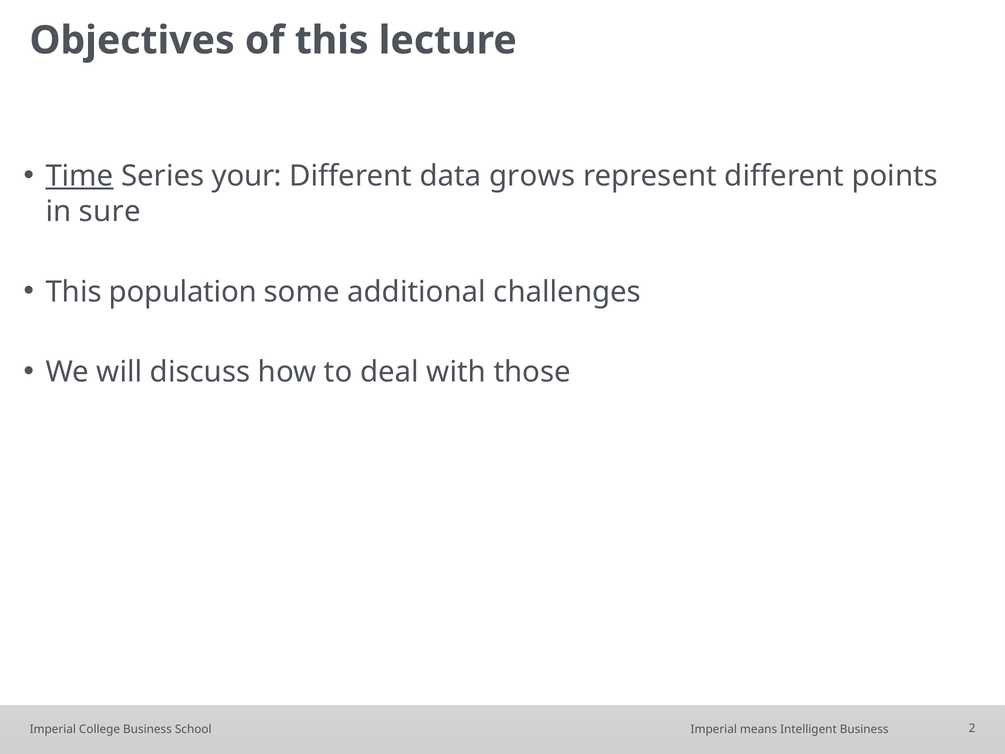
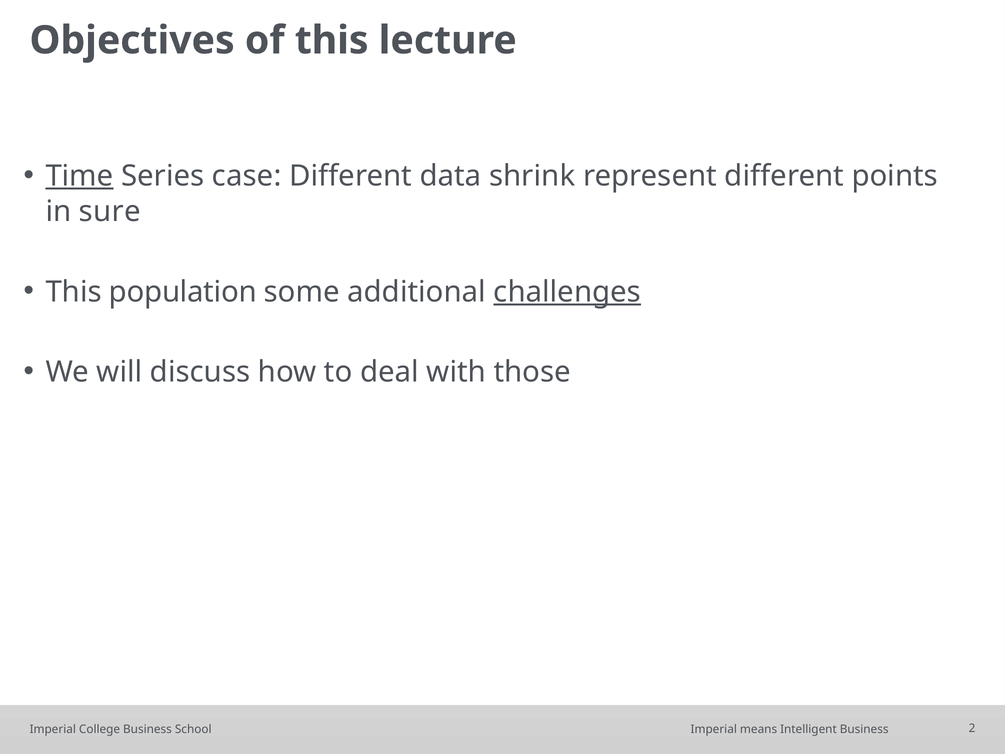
your: your -> case
grows: grows -> shrink
challenges underline: none -> present
